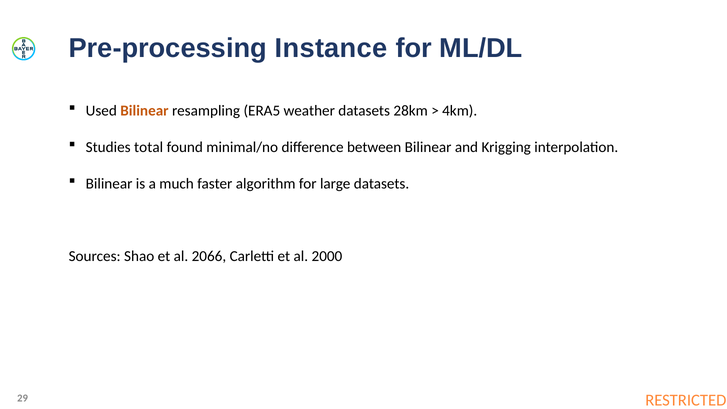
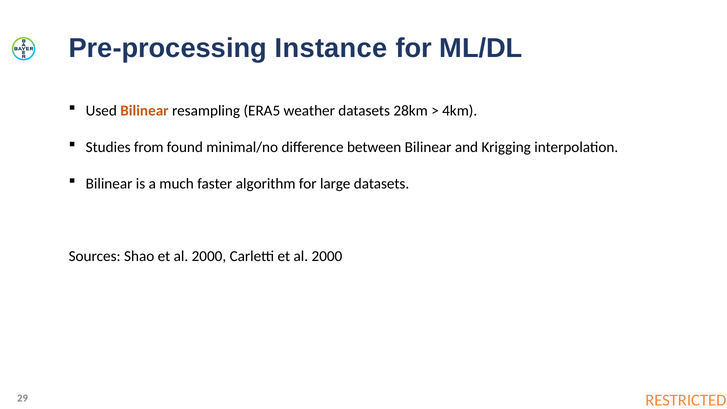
total: total -> from
Shao et al 2066: 2066 -> 2000
